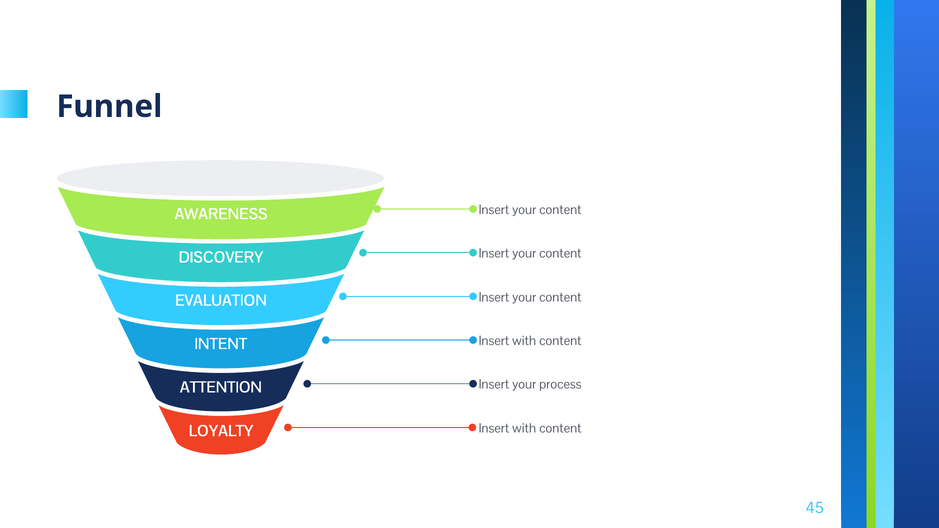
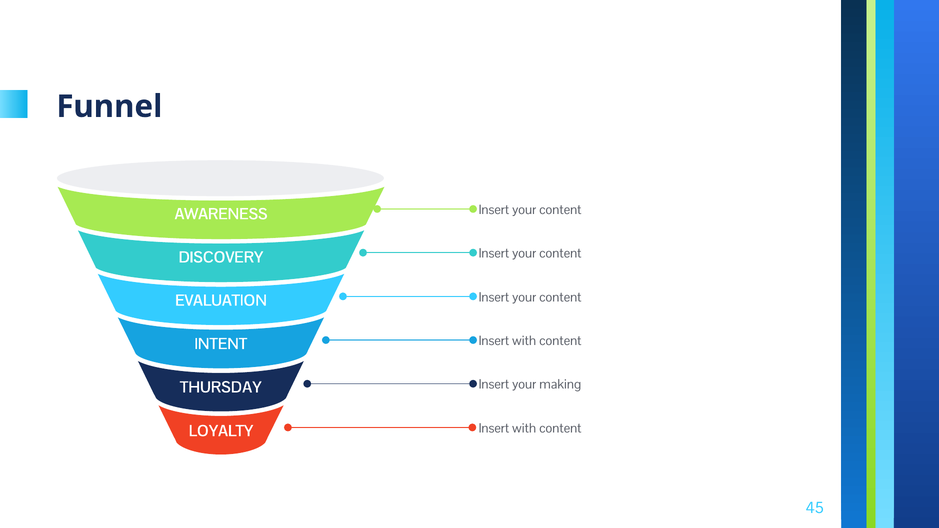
process: process -> making
ATTENTION: ATTENTION -> THURSDAY
